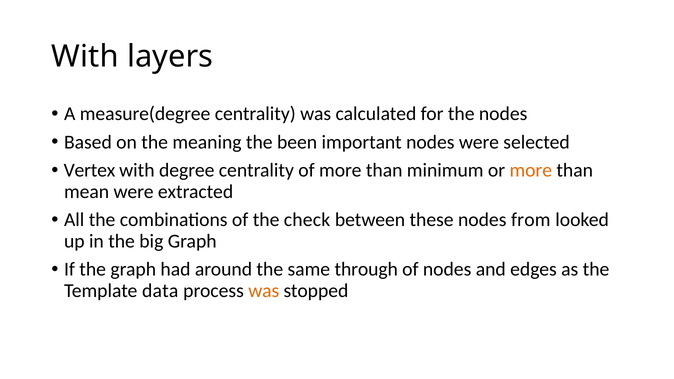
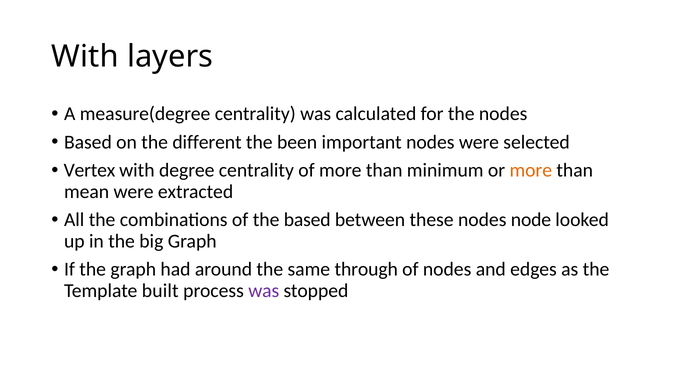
meaning: meaning -> different
the check: check -> based
from: from -> node
data: data -> built
was at (264, 291) colour: orange -> purple
